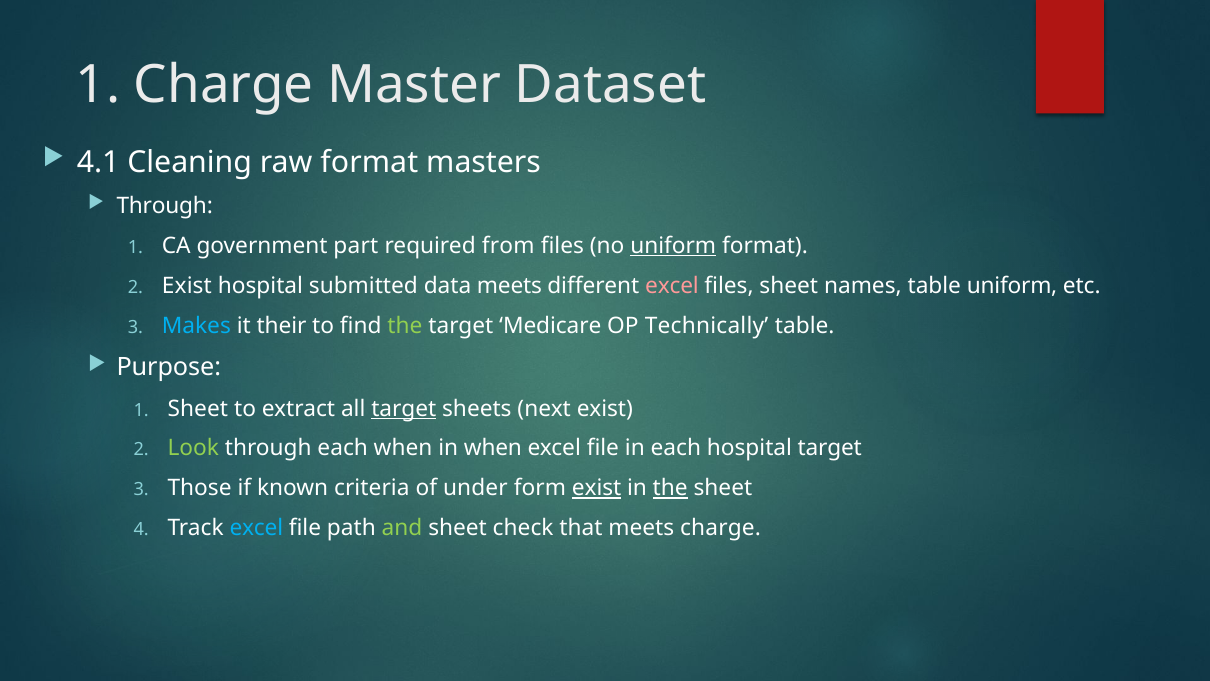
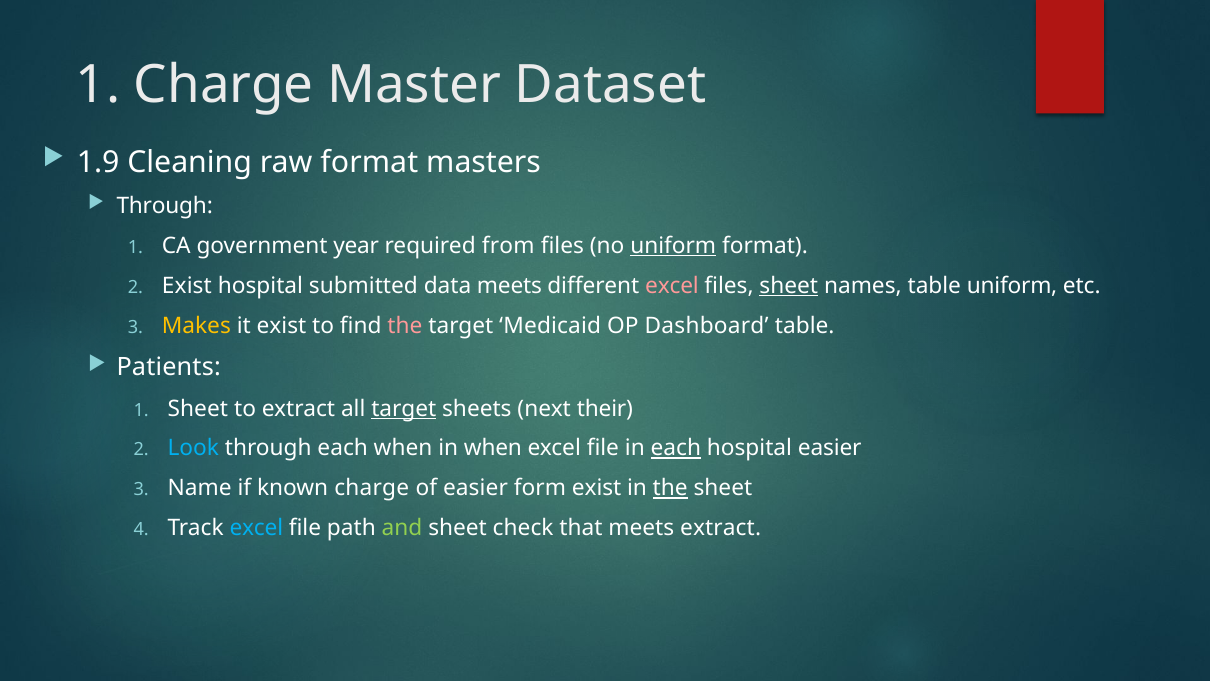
4.1: 4.1 -> 1.9
part: part -> year
sheet at (789, 286) underline: none -> present
Makes colour: light blue -> yellow
it their: their -> exist
the at (405, 326) colour: light green -> pink
Medicare: Medicare -> Medicaid
Technically: Technically -> Dashboard
Purpose: Purpose -> Patients
next exist: exist -> their
Look colour: light green -> light blue
each at (676, 448) underline: none -> present
hospital target: target -> easier
Those: Those -> Name
known criteria: criteria -> charge
of under: under -> easier
exist at (597, 488) underline: present -> none
meets charge: charge -> extract
